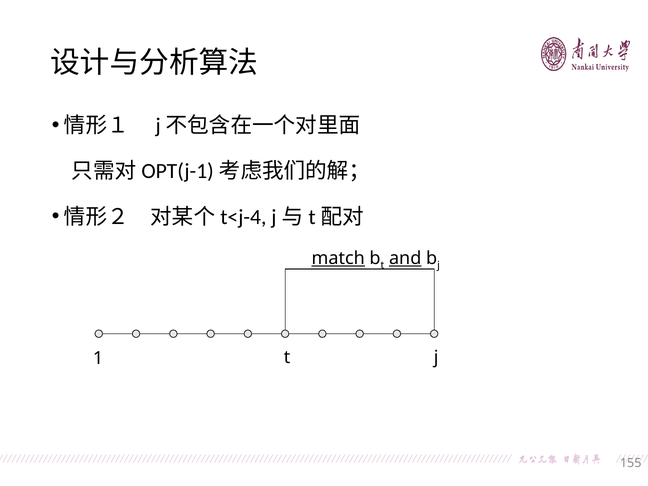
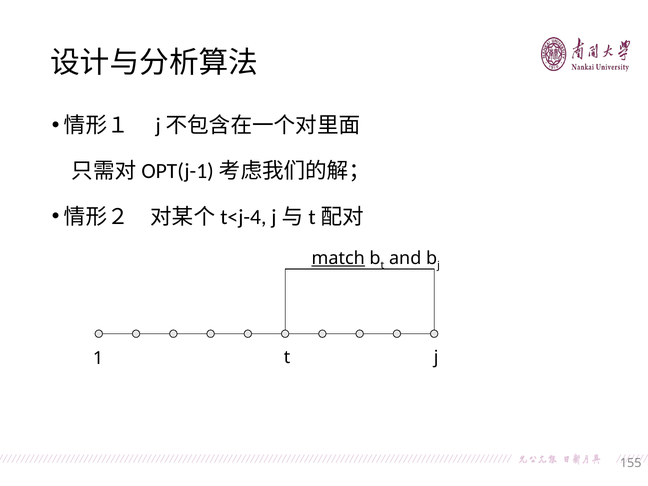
and underline: present -> none
